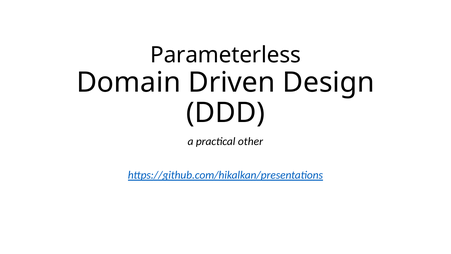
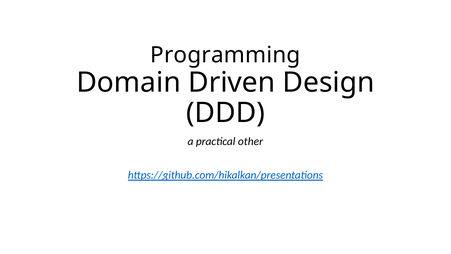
Parameterless: Parameterless -> Programming
